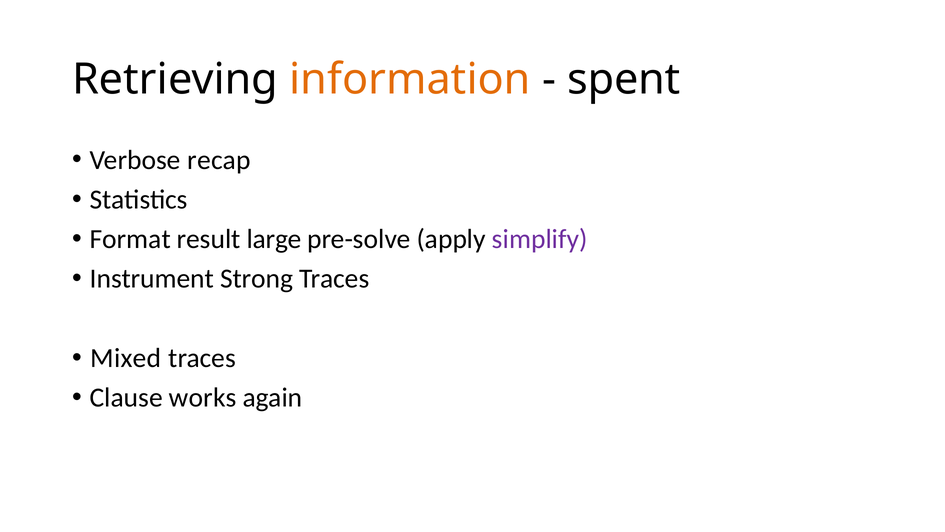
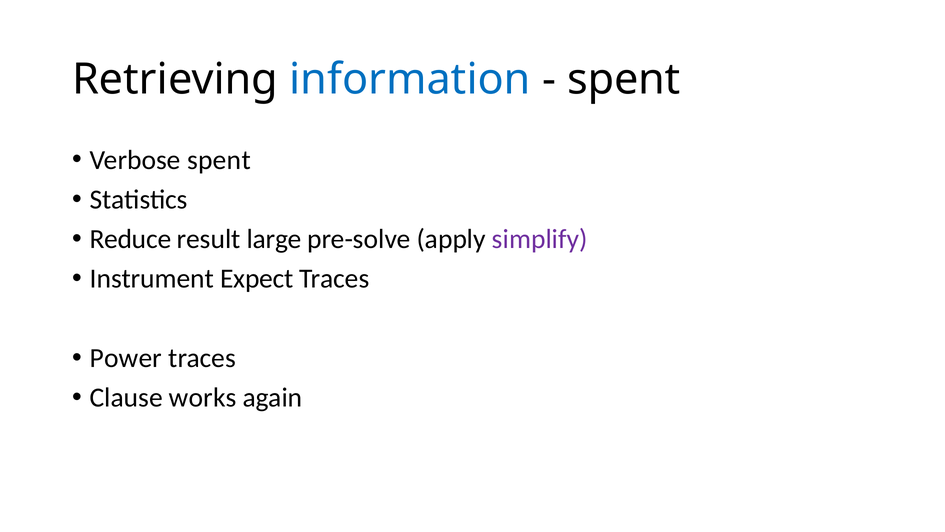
information colour: orange -> blue
Verbose recap: recap -> spent
Format: Format -> Reduce
Strong: Strong -> Expect
Mixed: Mixed -> Power
